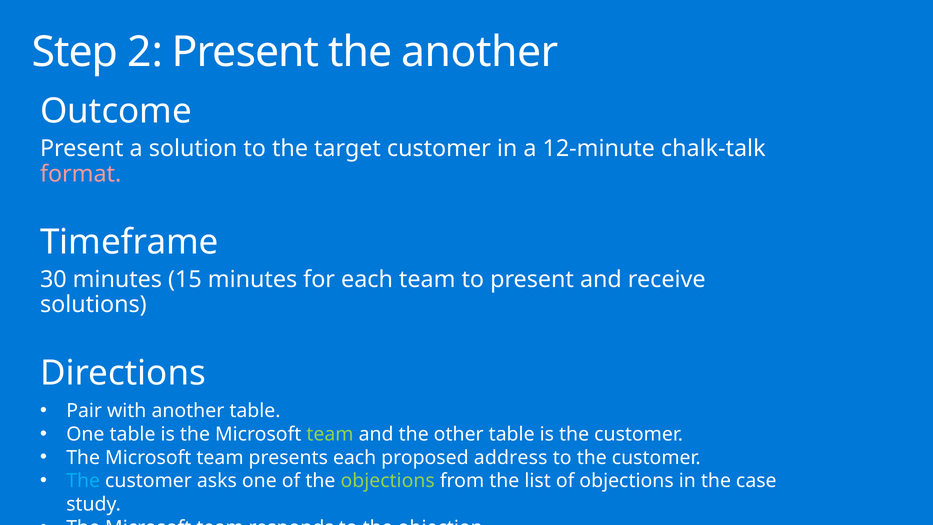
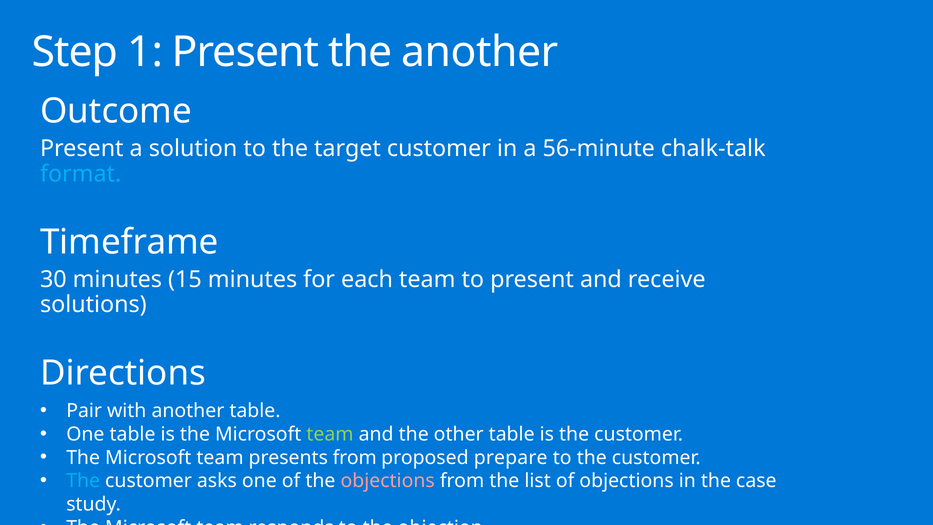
2: 2 -> 1
12-minute: 12-minute -> 56-minute
format colour: pink -> light blue
presents each: each -> from
address: address -> prepare
objections at (388, 481) colour: light green -> pink
